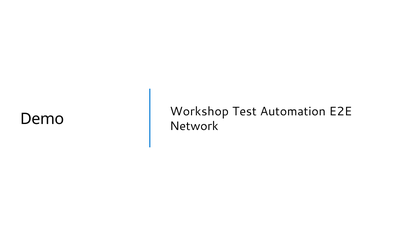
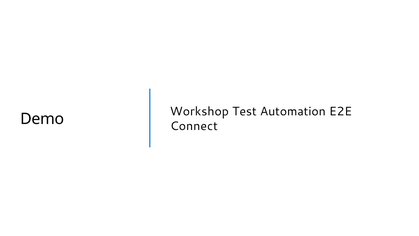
Network: Network -> Connect
